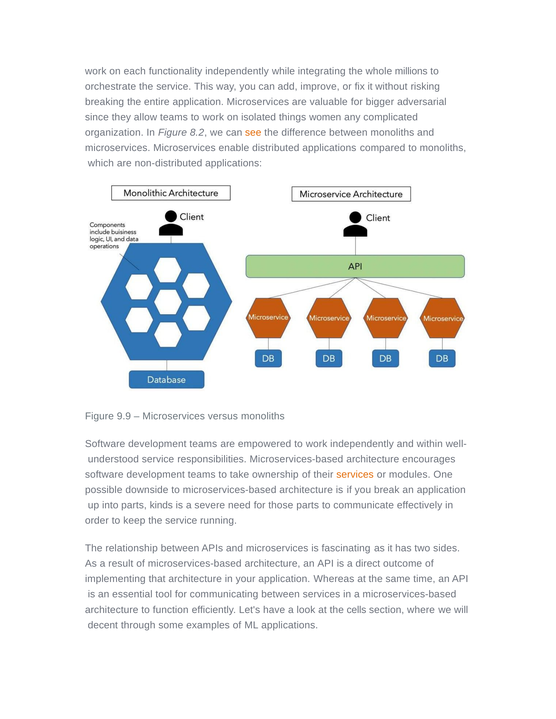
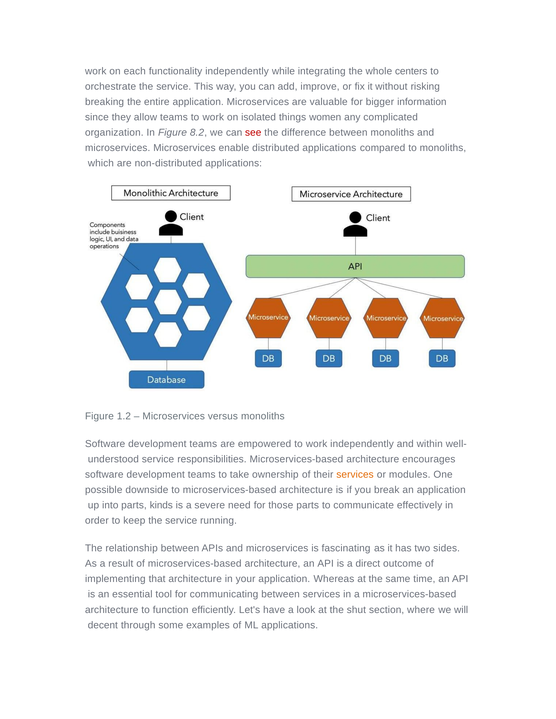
millions: millions -> centers
adversarial: adversarial -> information
see colour: orange -> red
9.9: 9.9 -> 1.2
cells: cells -> shut
